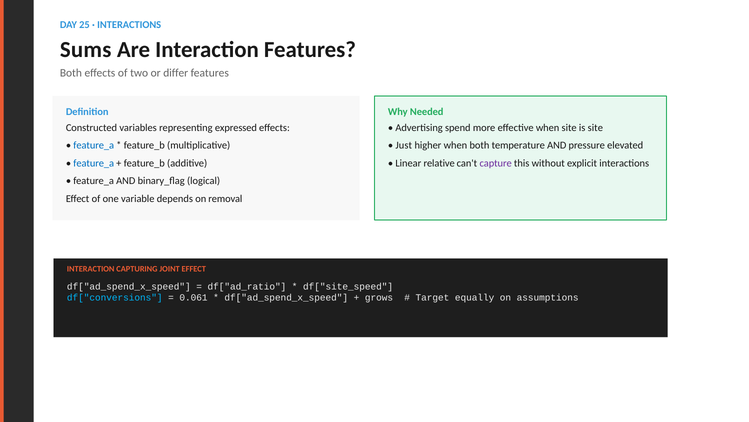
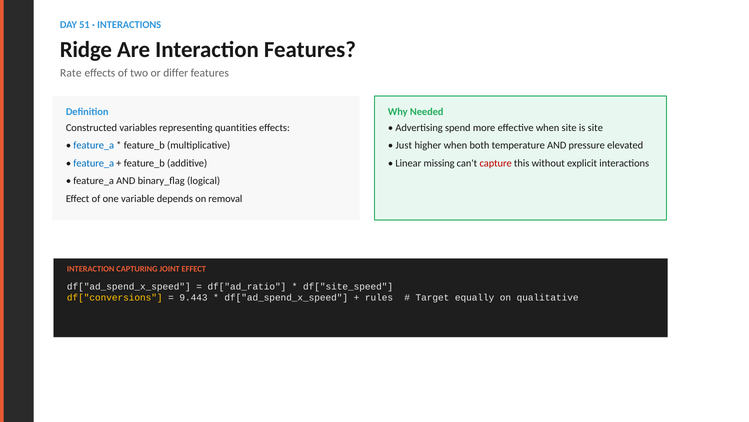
25: 25 -> 51
Sums: Sums -> Ridge
Both at (71, 73): Both -> Rate
expressed: expressed -> quantities
relative: relative -> missing
capture colour: purple -> red
df["conversions colour: light blue -> yellow
0.061: 0.061 -> 9.443
grows: grows -> rules
assumptions: assumptions -> qualitative
